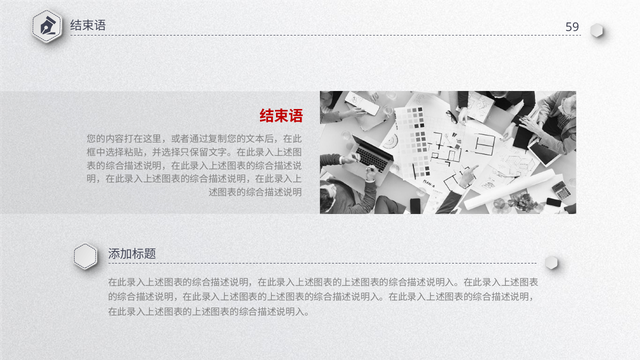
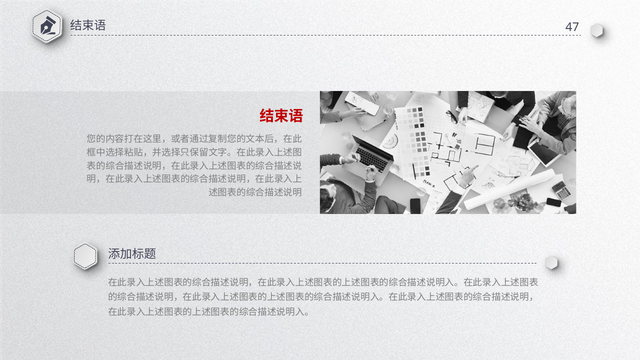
59: 59 -> 47
